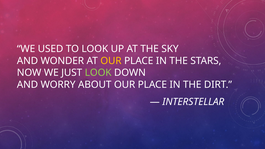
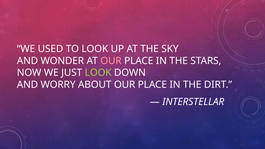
OUR at (111, 61) colour: yellow -> pink
